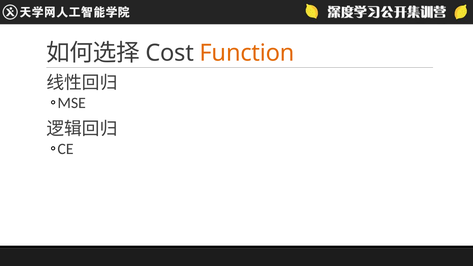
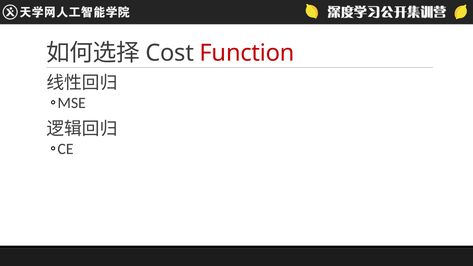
Function colour: orange -> red
